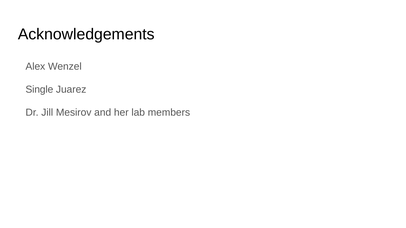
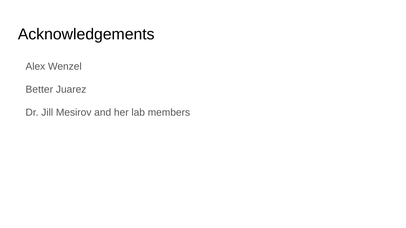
Single: Single -> Better
